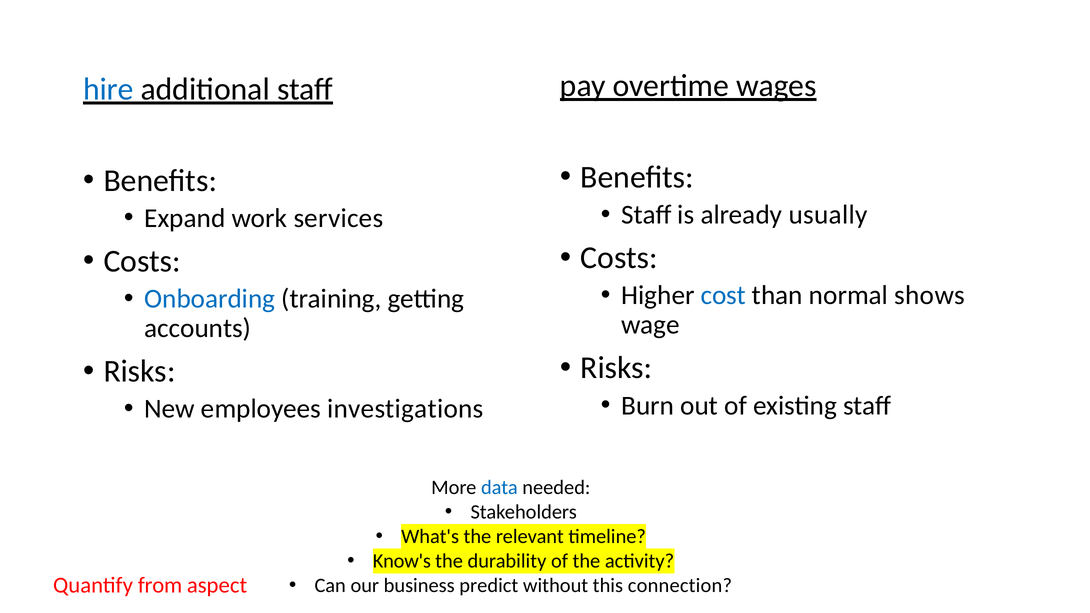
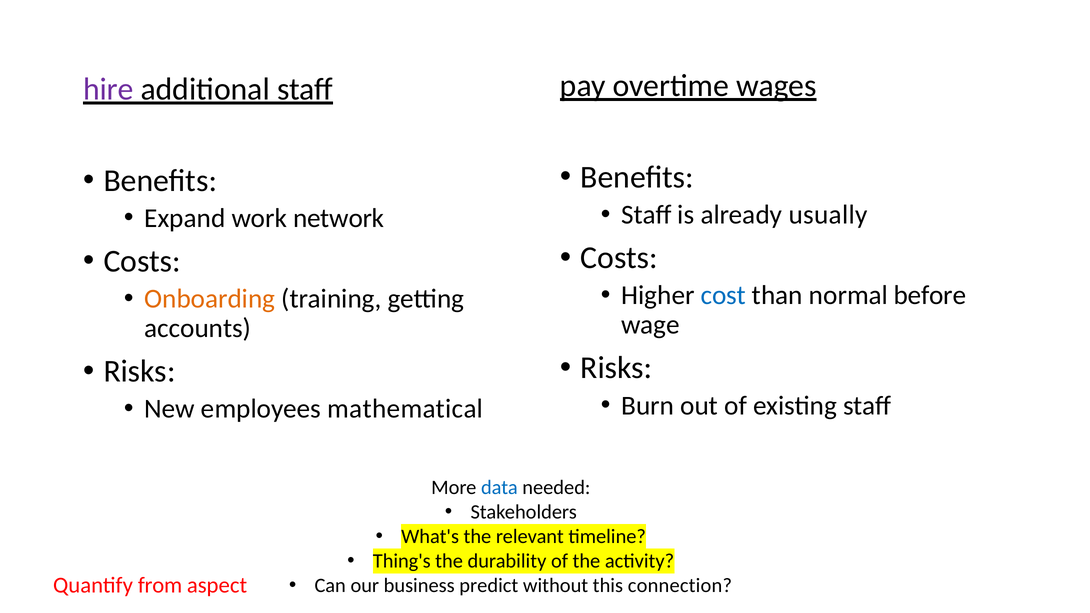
hire colour: blue -> purple
services: services -> network
shows: shows -> before
Onboarding colour: blue -> orange
investigations: investigations -> mathematical
Know's: Know's -> Thing's
